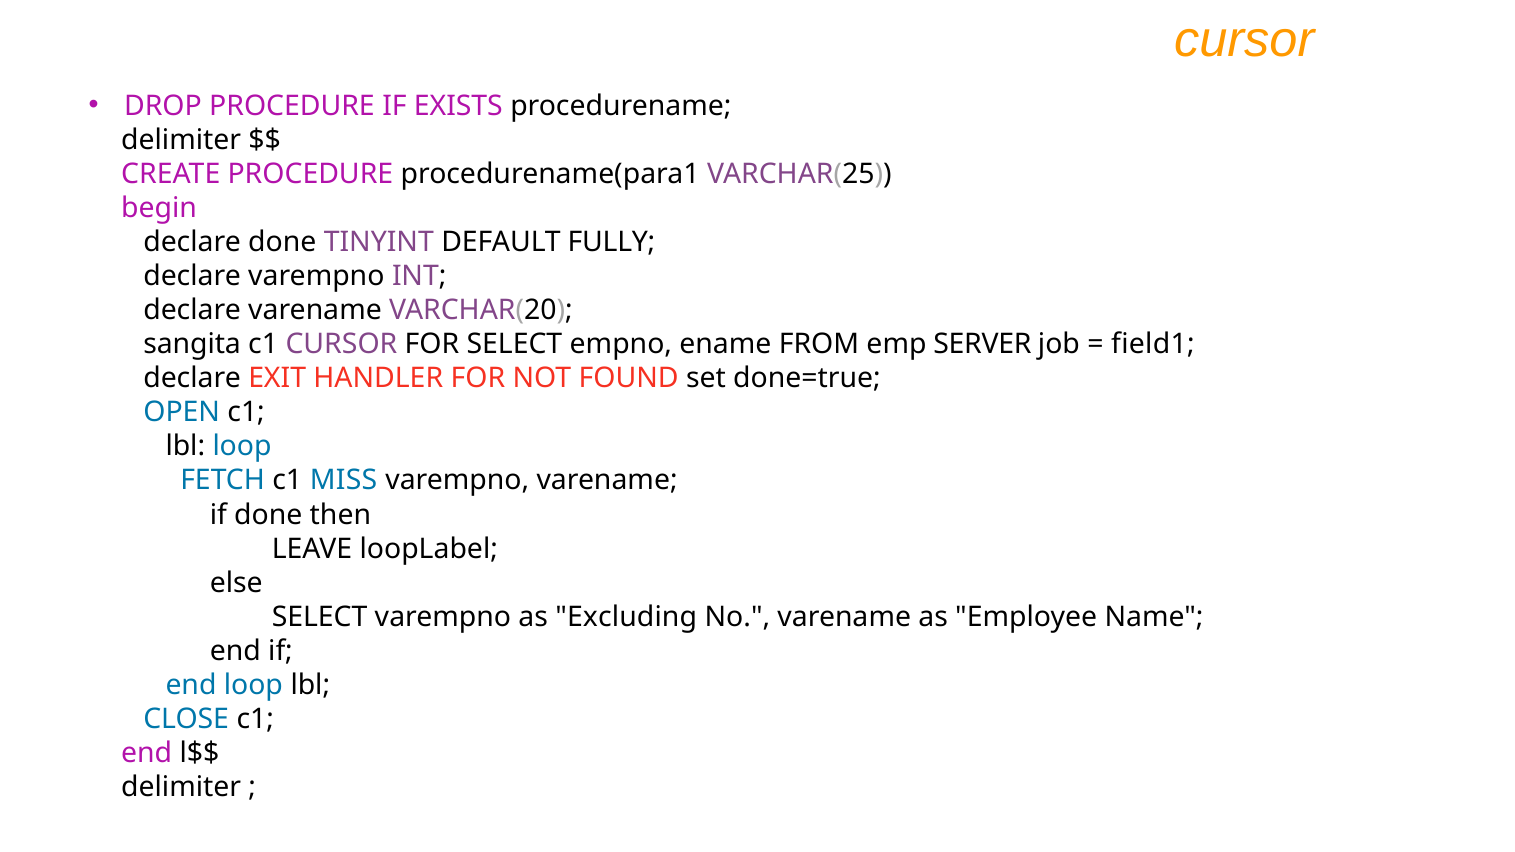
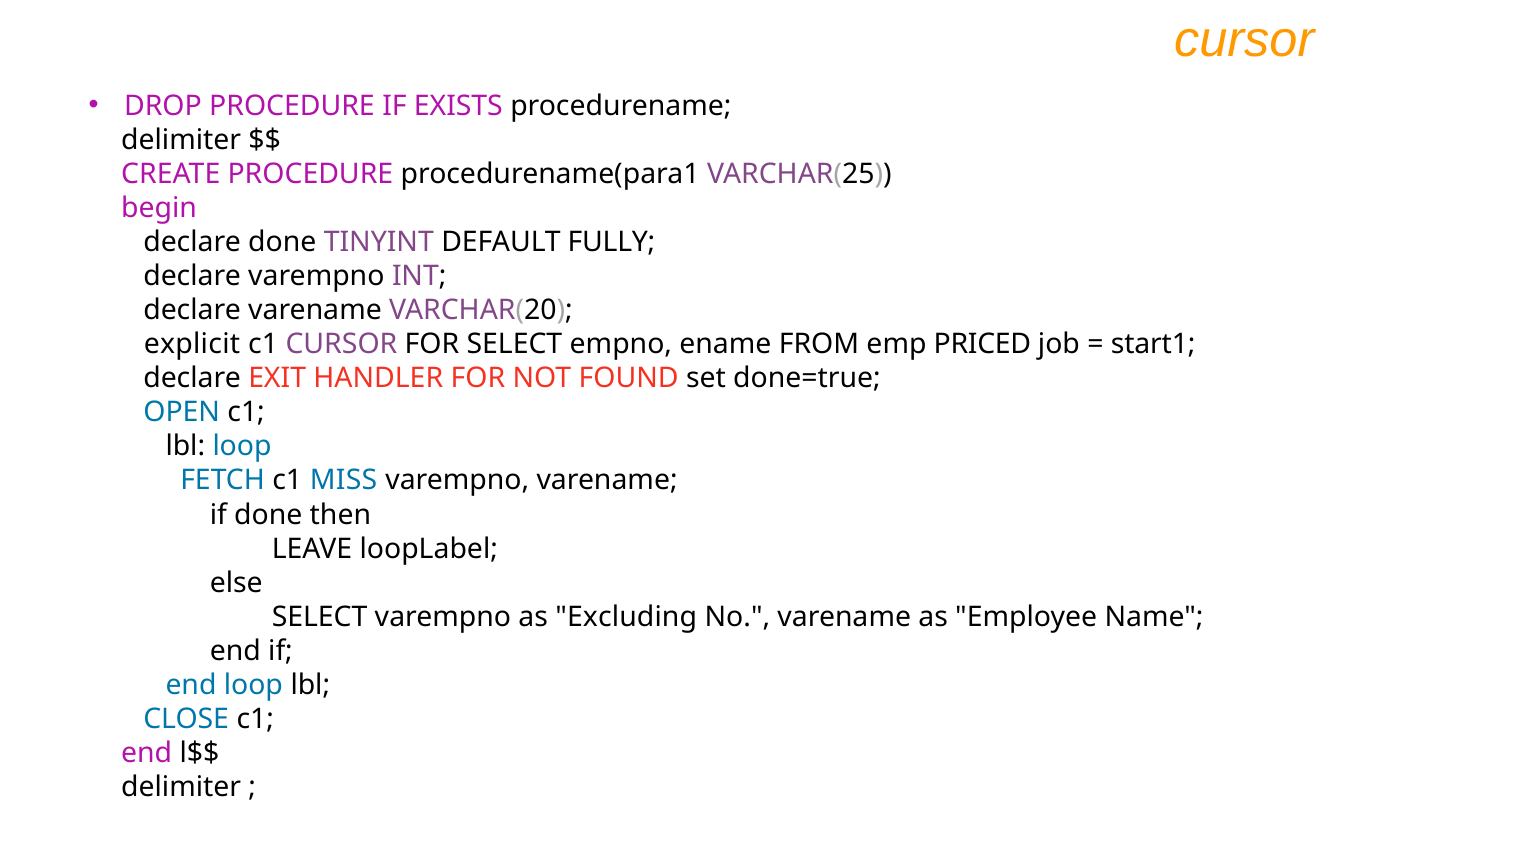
sangita: sangita -> explicit
SERVER: SERVER -> PRICED
field1: field1 -> start1
